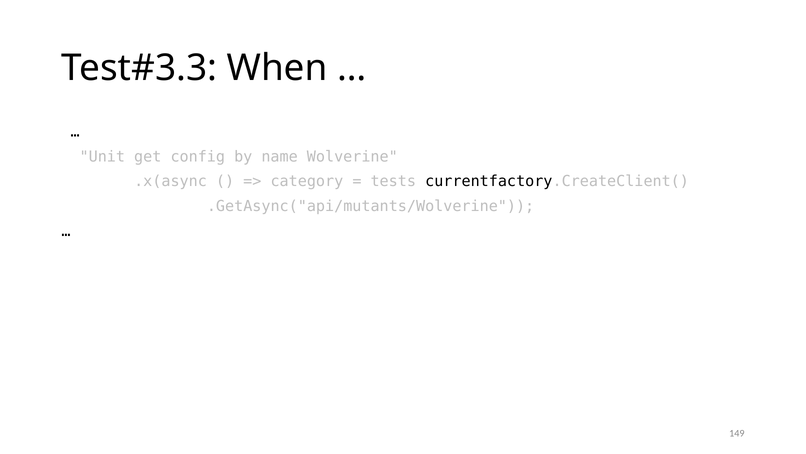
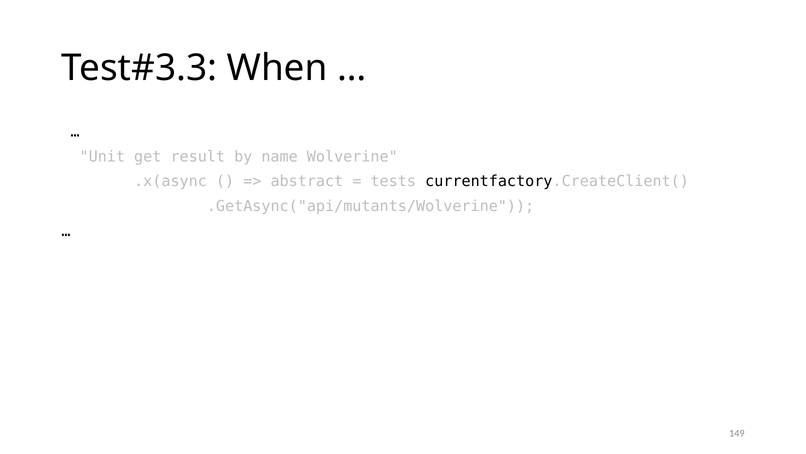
config: config -> result
category: category -> abstract
